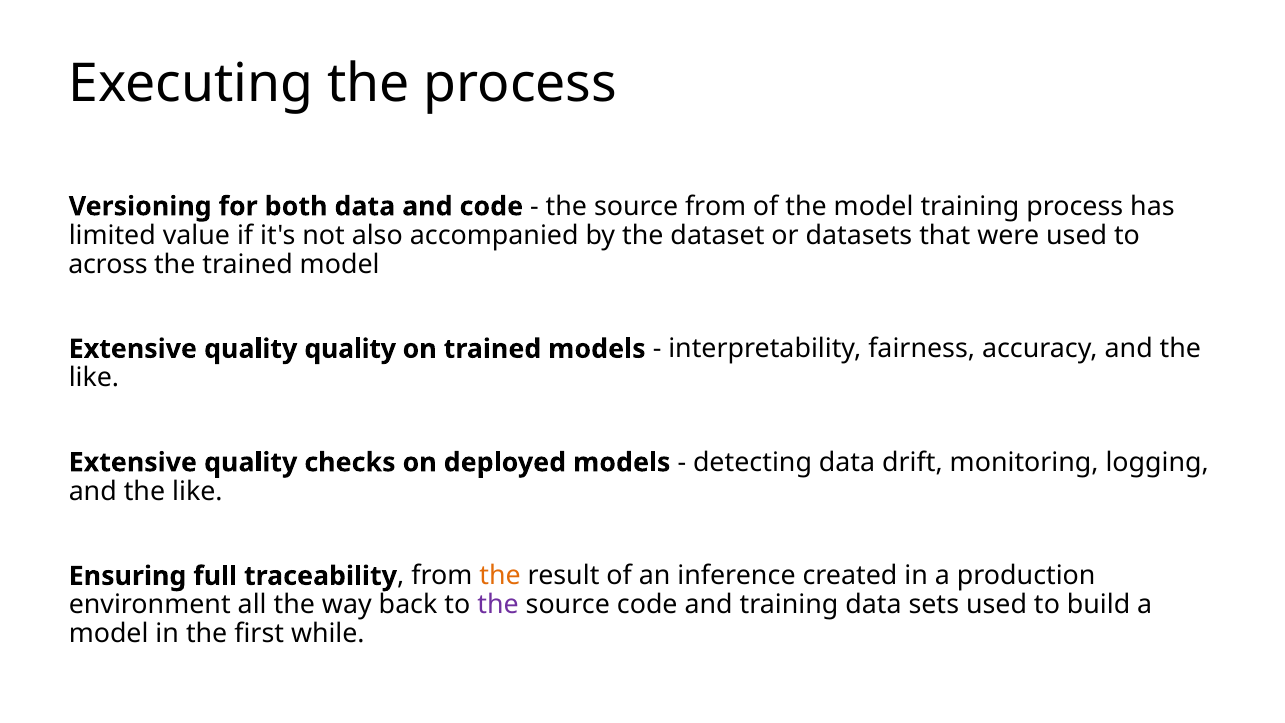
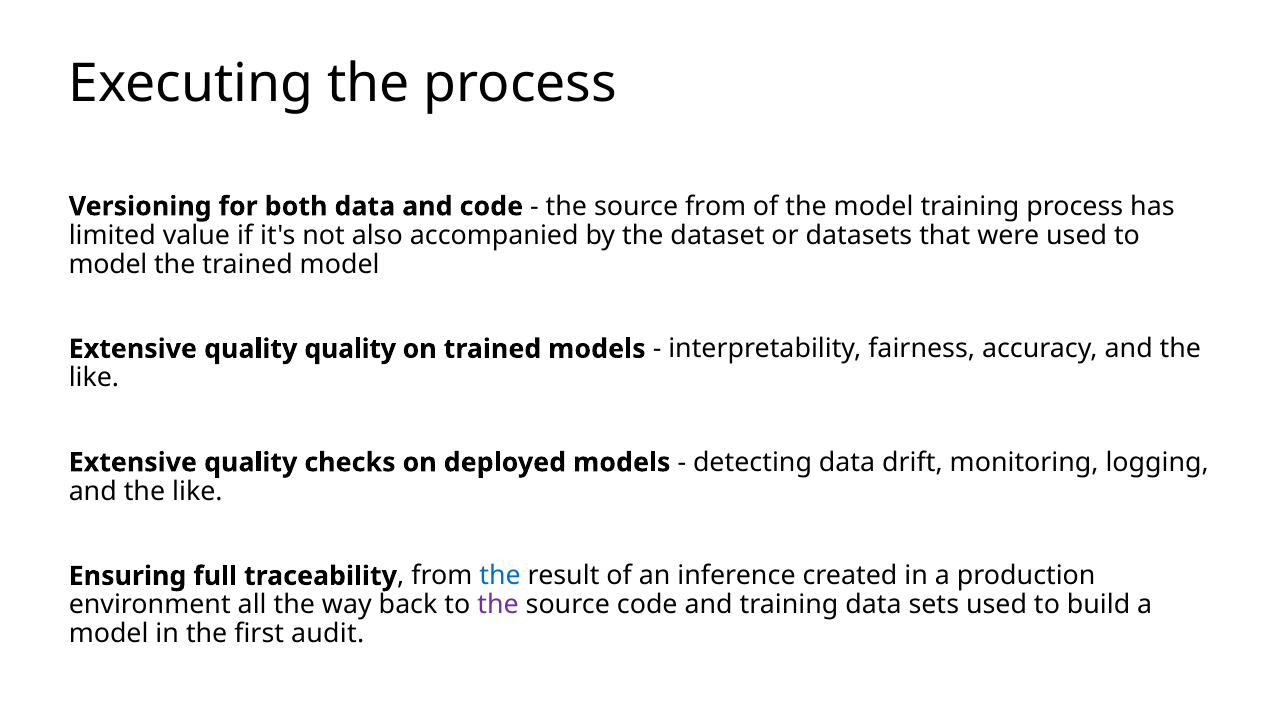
across at (108, 264): across -> model
the at (500, 576) colour: orange -> blue
while: while -> audit
